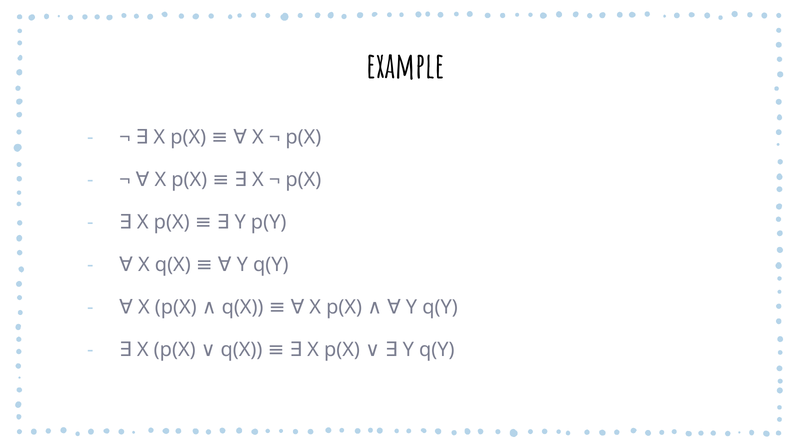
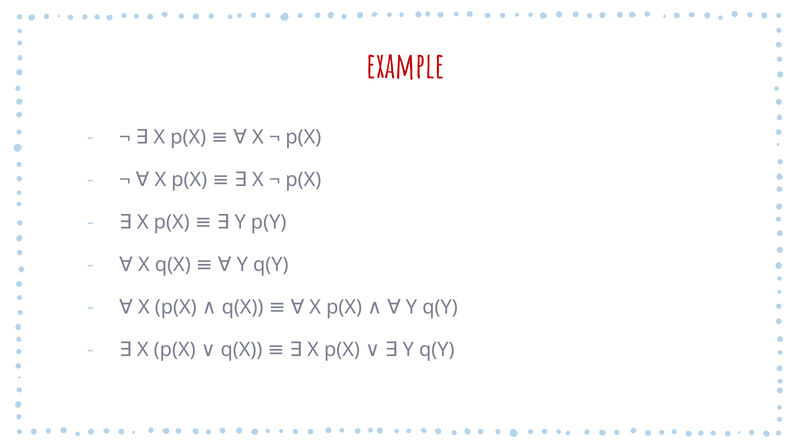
example colour: black -> red
